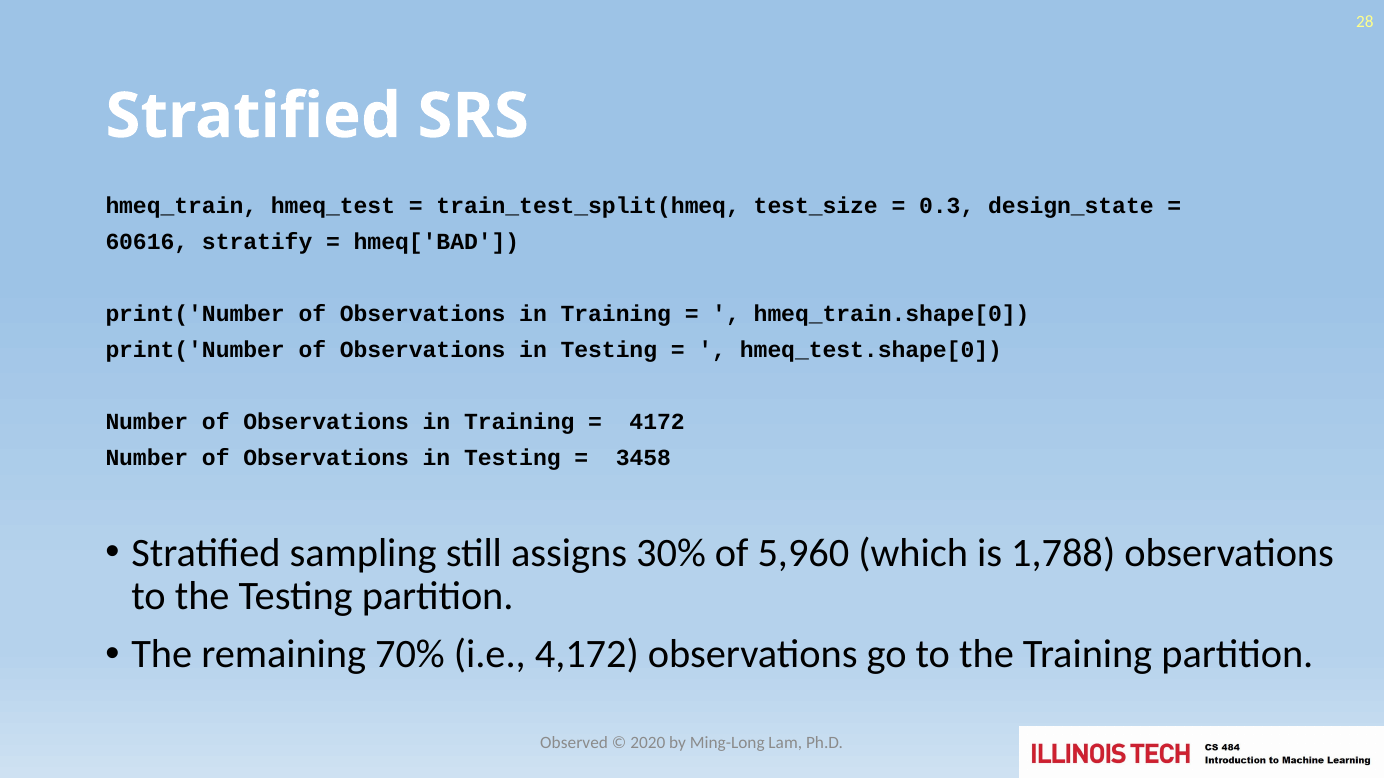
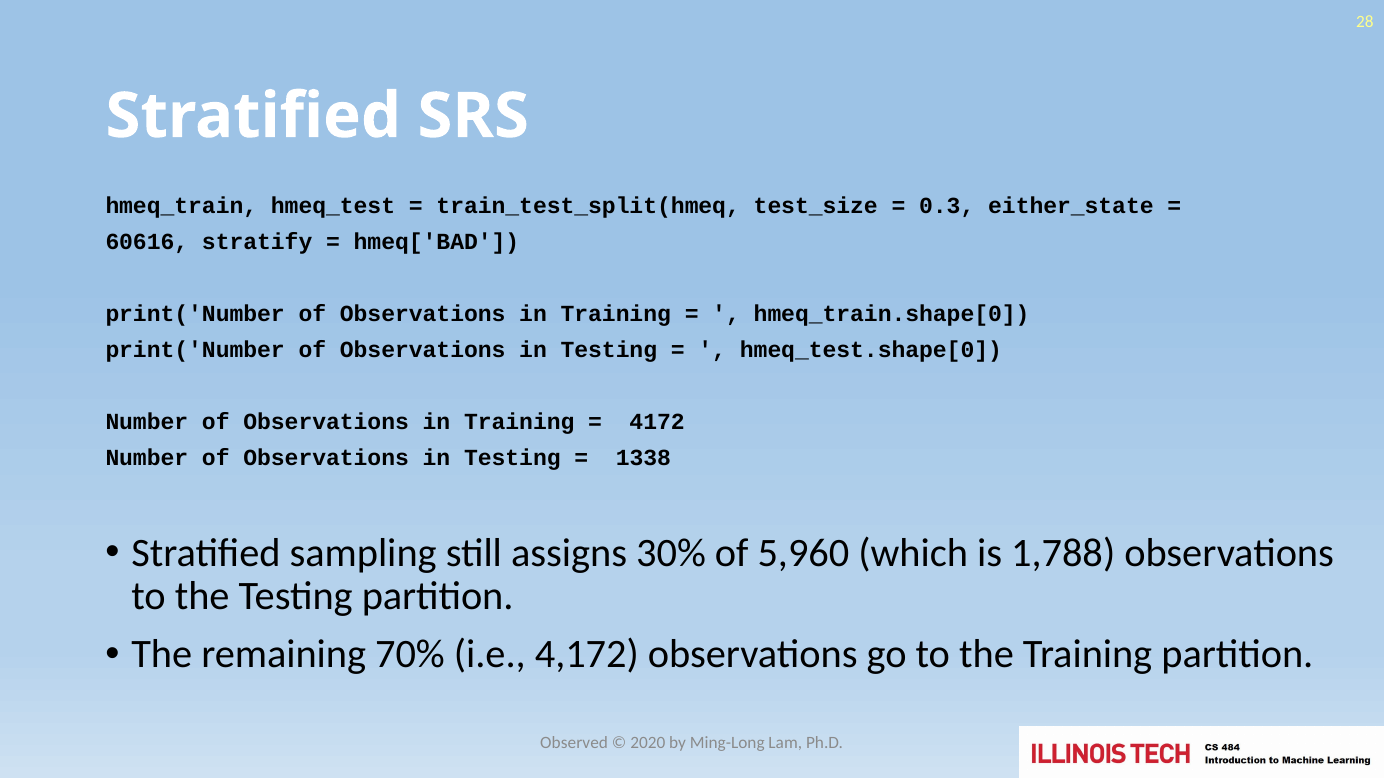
design_state: design_state -> either_state
3458: 3458 -> 1338
